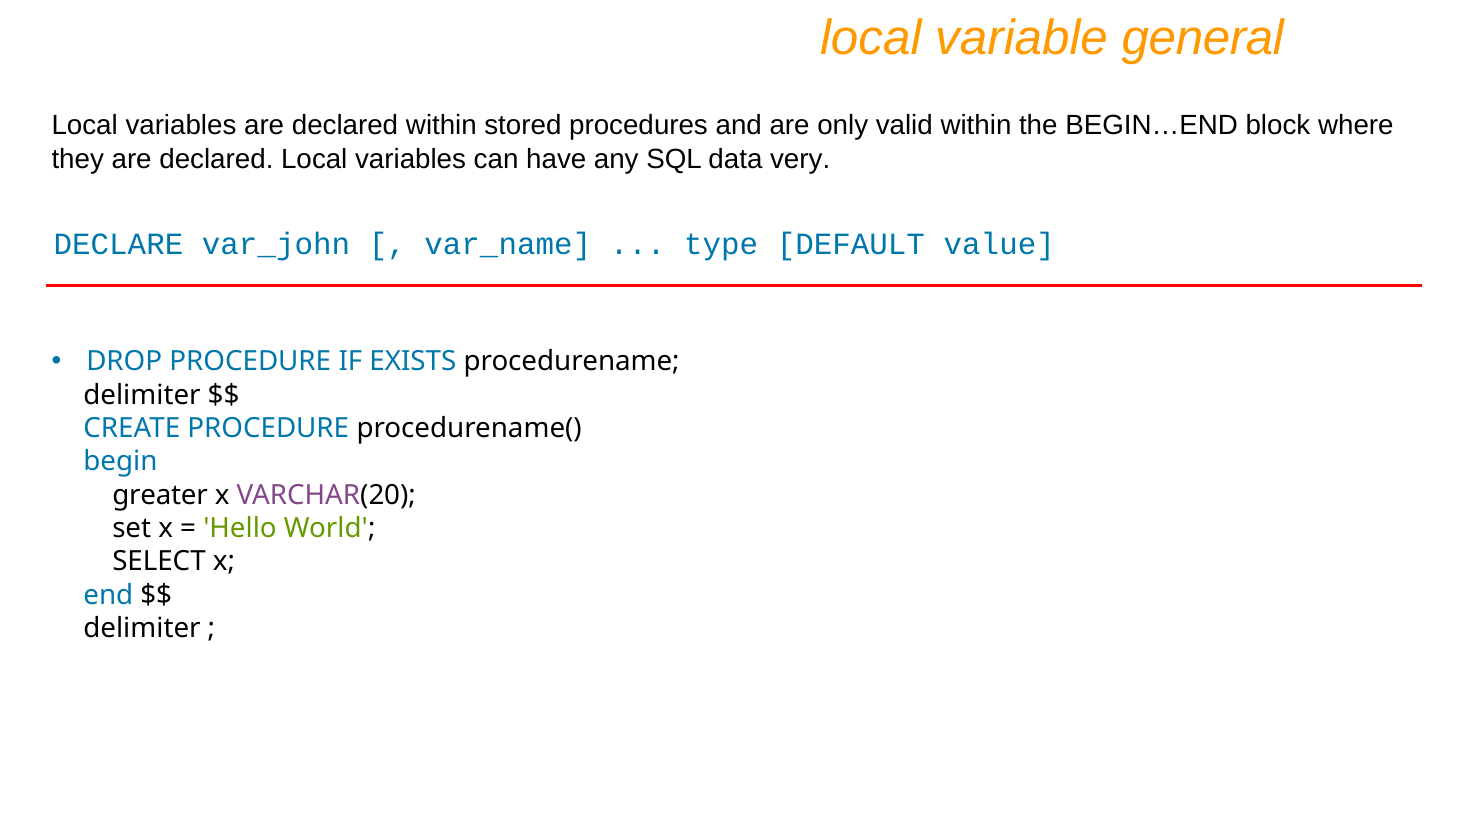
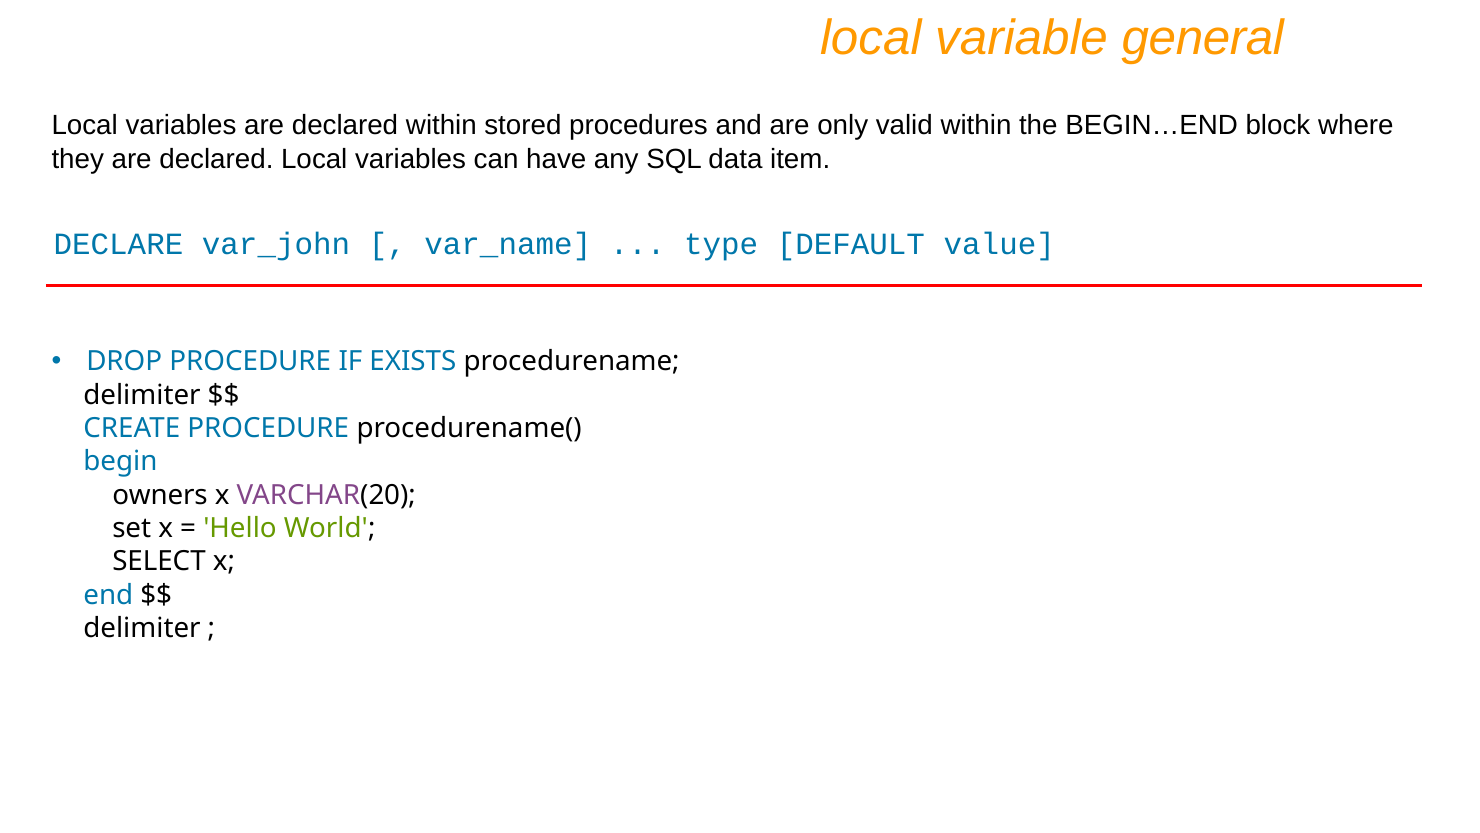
very: very -> item
greater: greater -> owners
